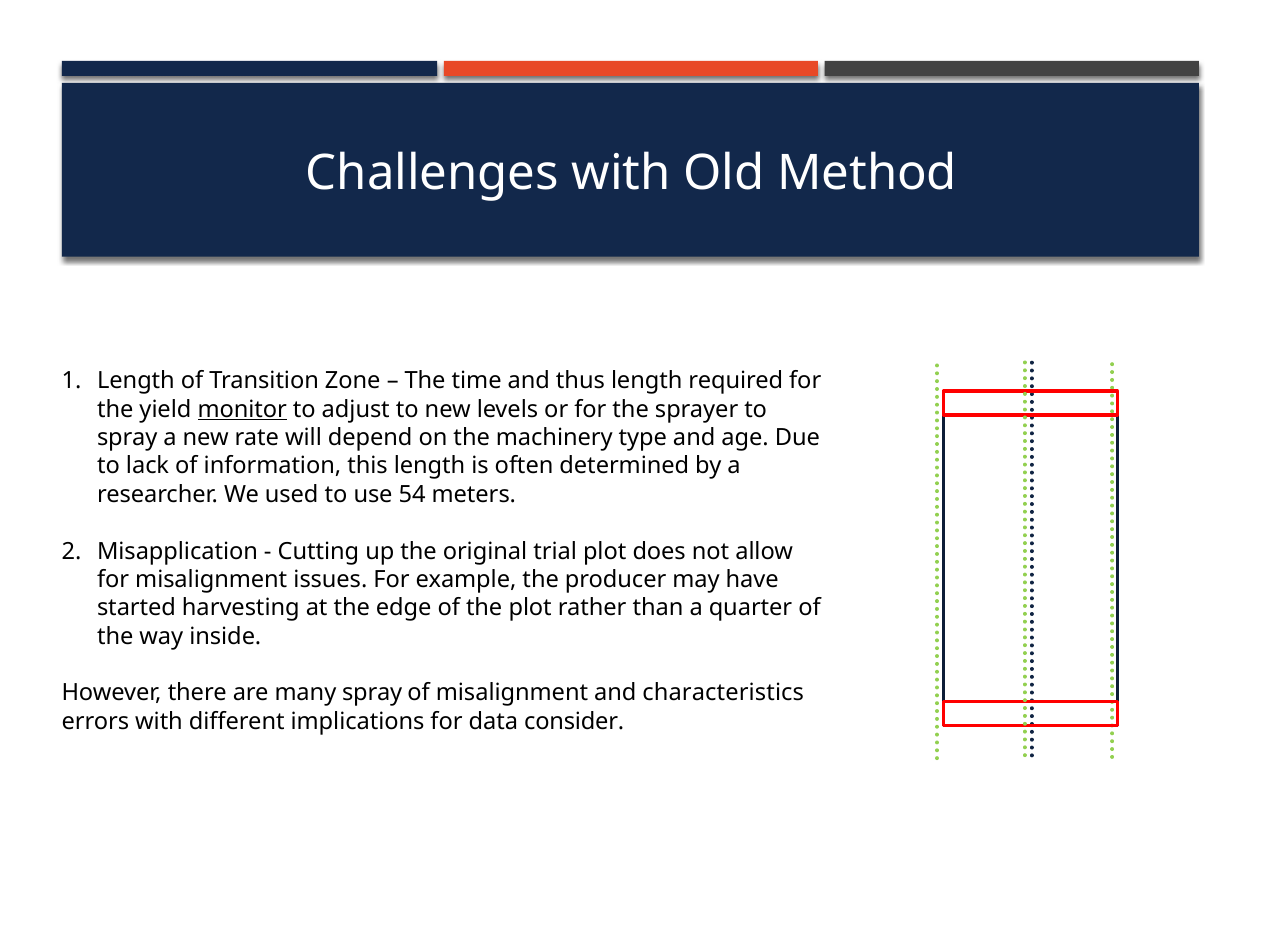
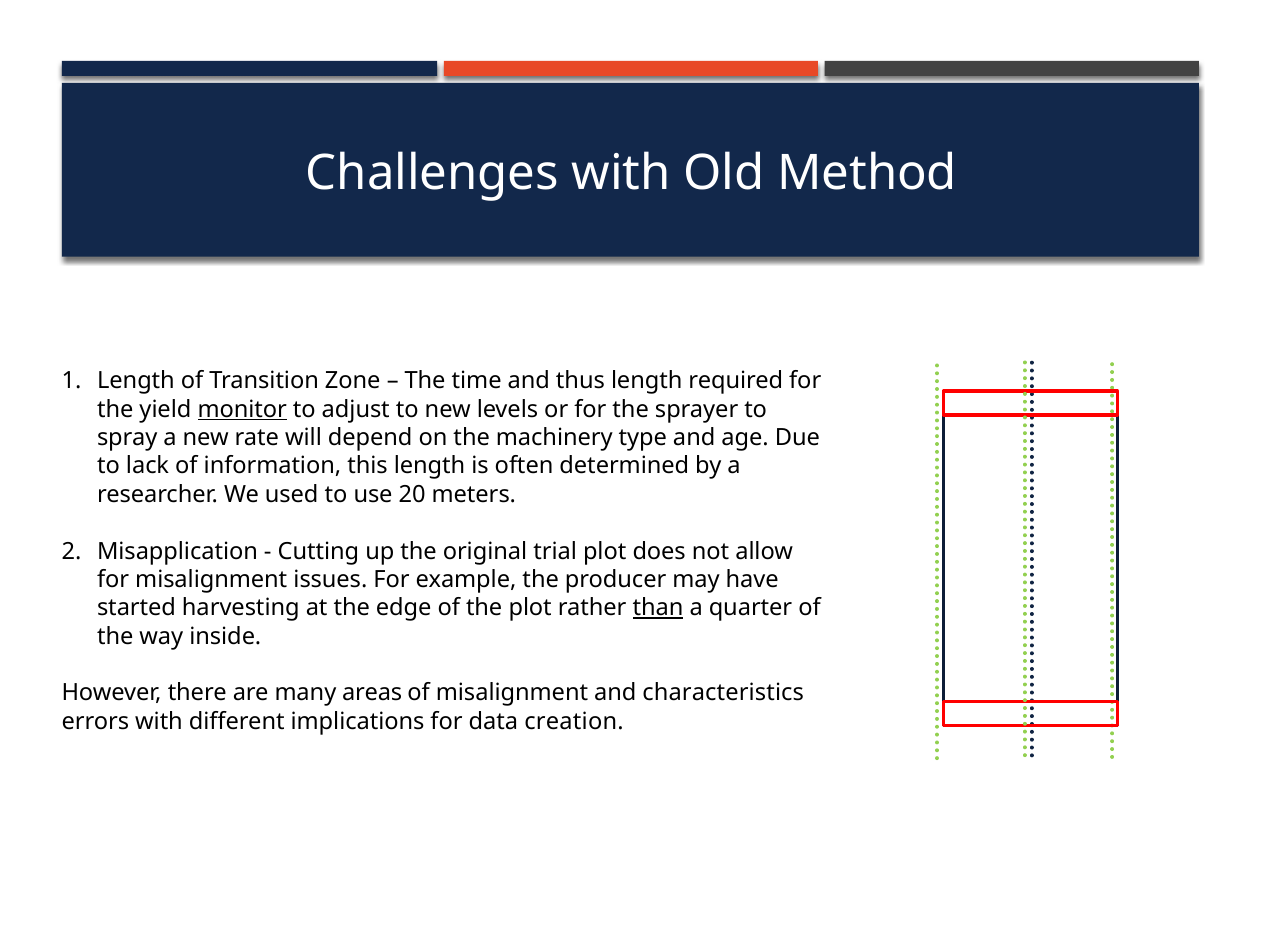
54: 54 -> 20
than underline: none -> present
many spray: spray -> areas
consider: consider -> creation
